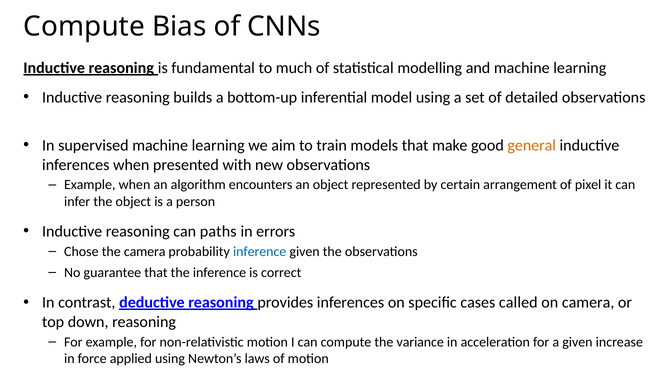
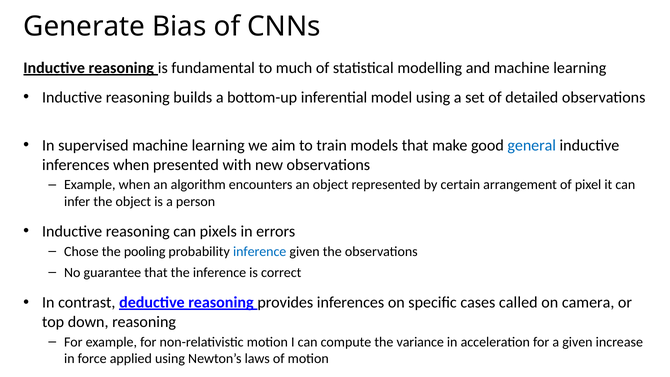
Compute at (84, 26): Compute -> Generate
general colour: orange -> blue
paths: paths -> pixels
the camera: camera -> pooling
